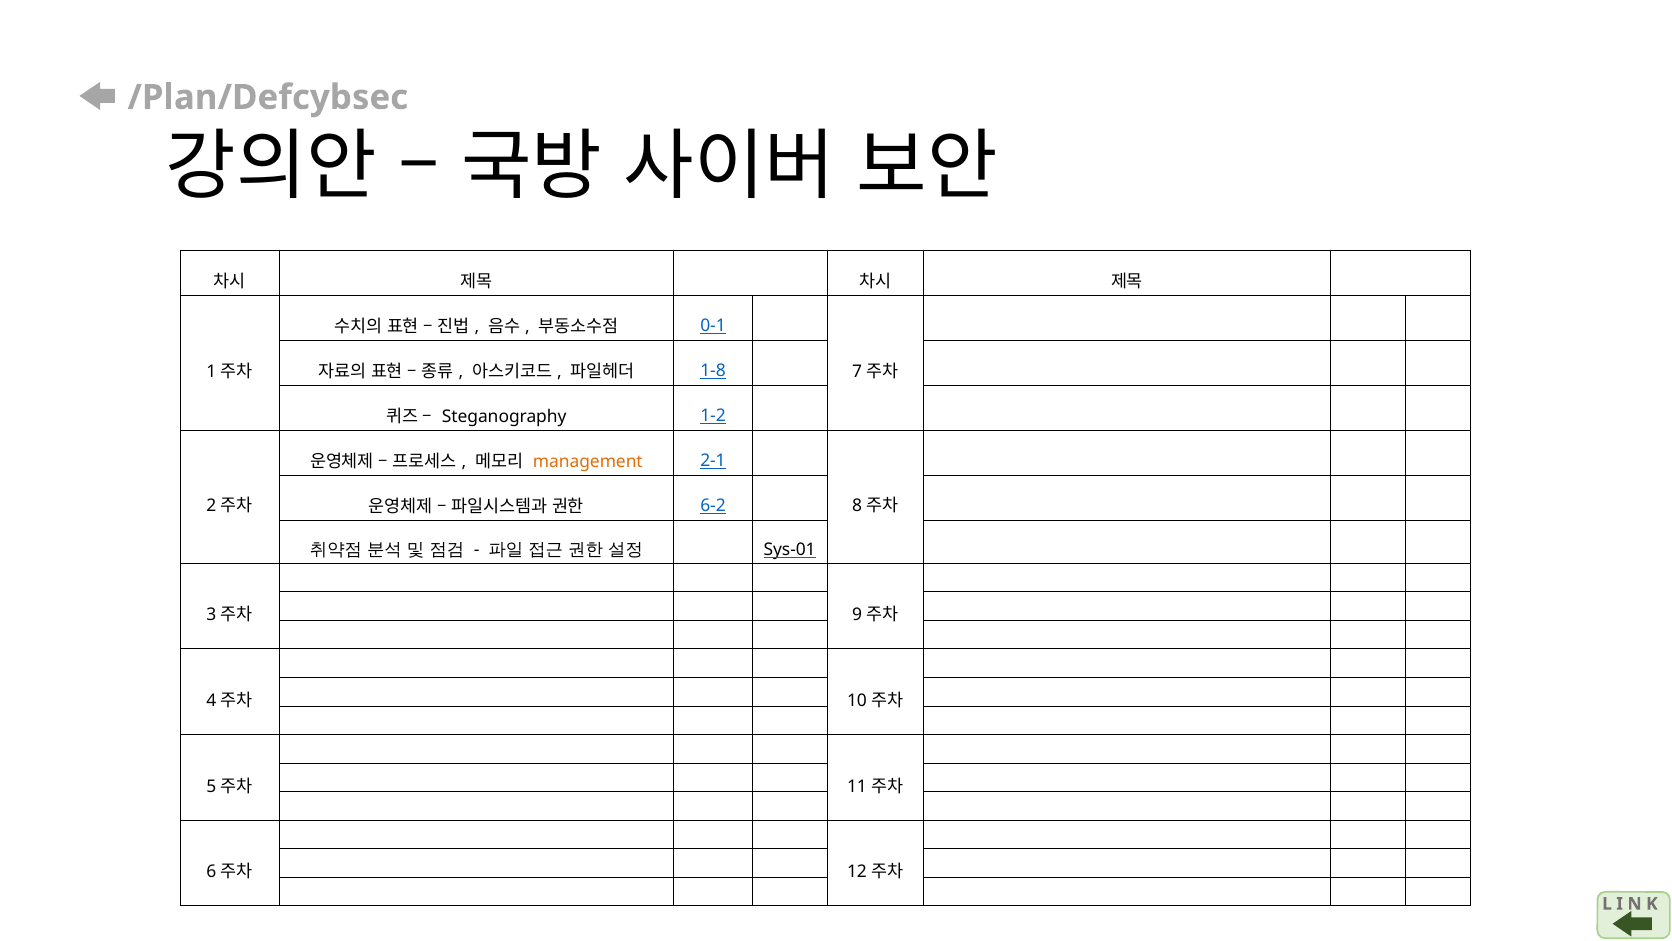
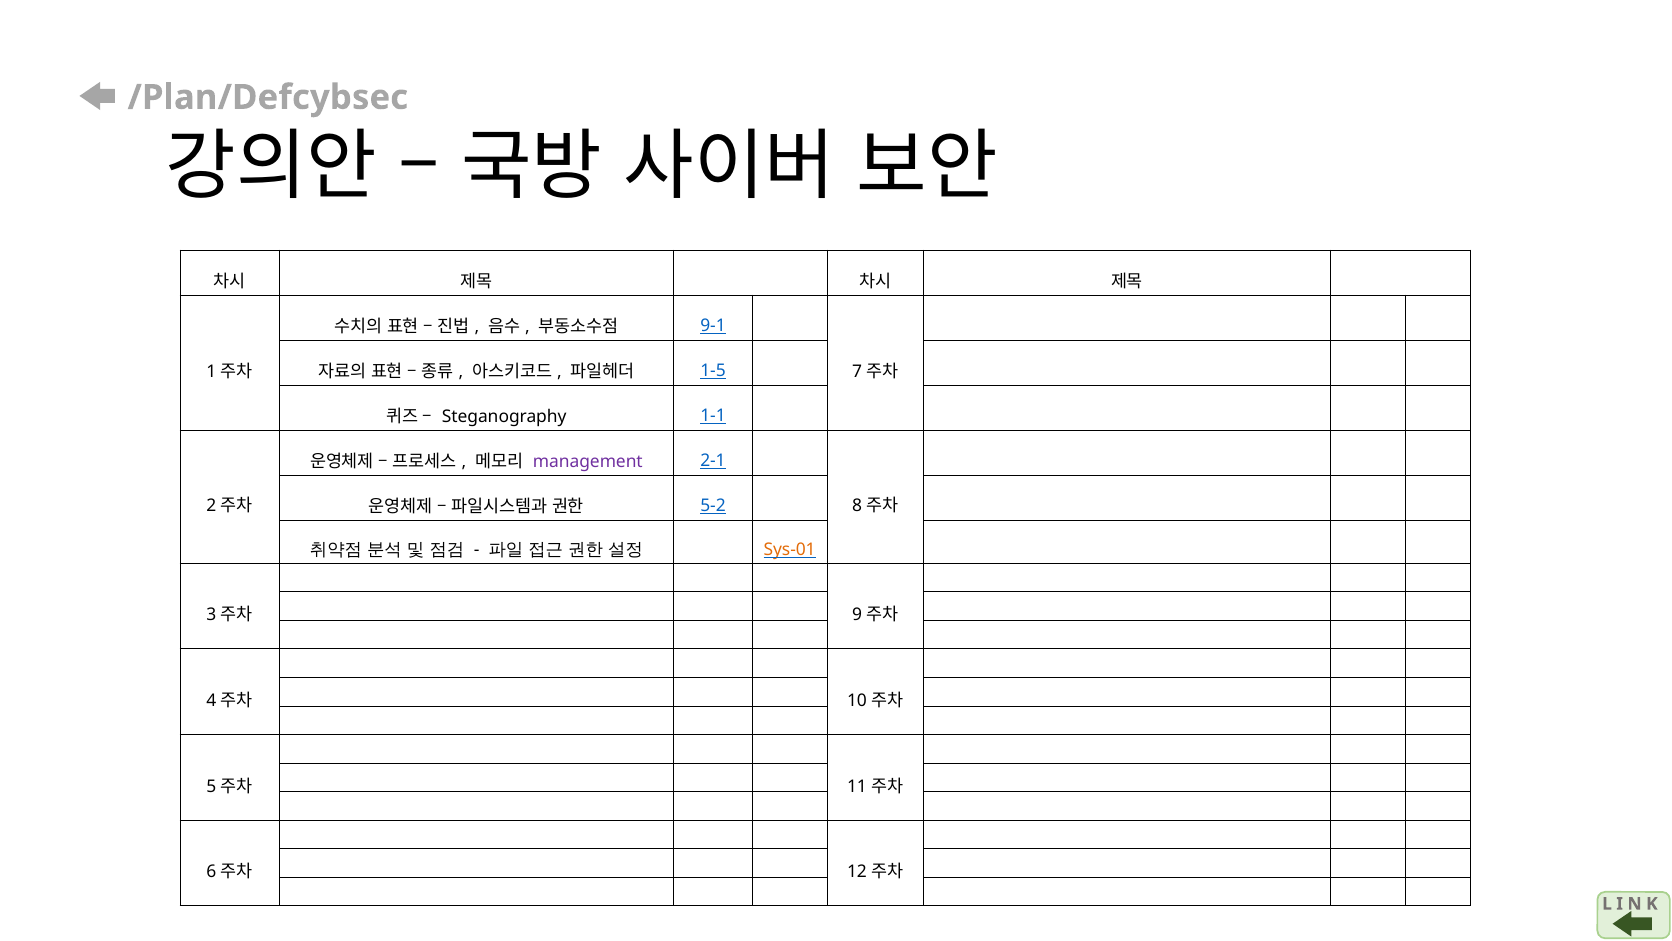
0-1: 0-1 -> 9-1
1-8: 1-8 -> 1-5
1-2: 1-2 -> 1-1
management colour: orange -> purple
6-2: 6-2 -> 5-2
Sys-01 colour: black -> orange
